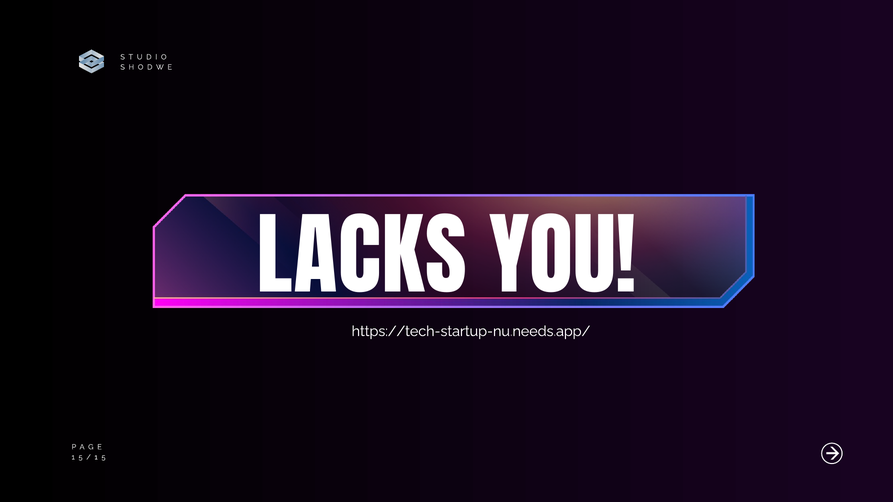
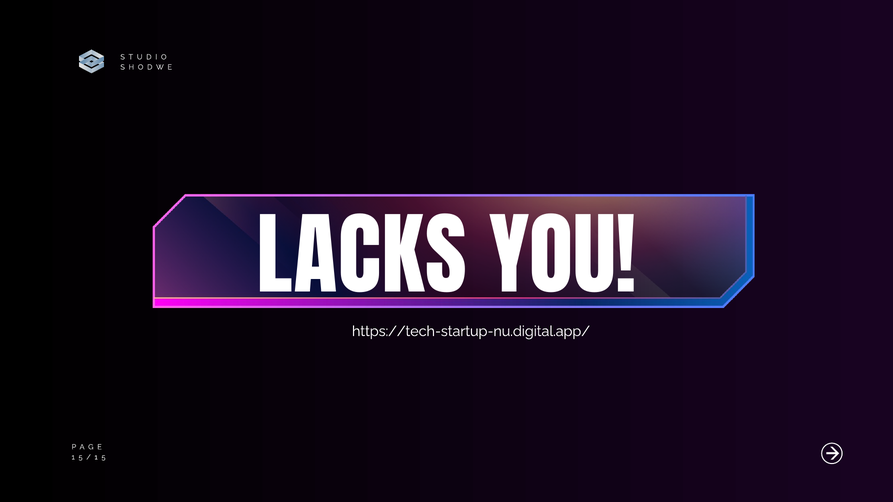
https://tech-startup-nu.needs.app/: https://tech-startup-nu.needs.app/ -> https://tech-startup-nu.digital.app/
